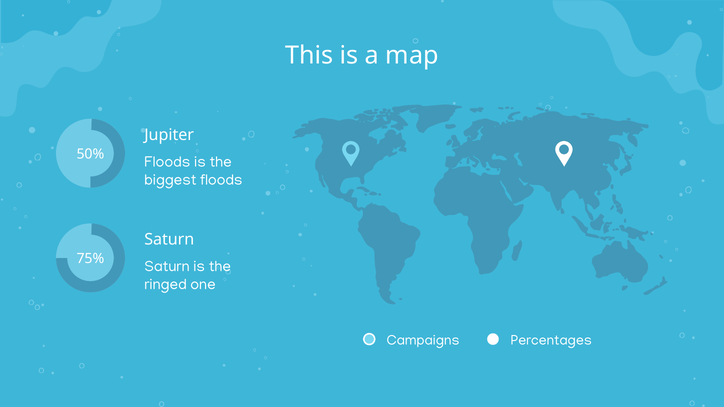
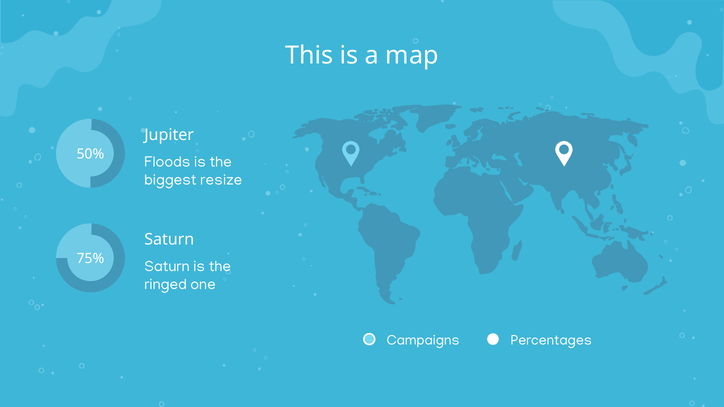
biggest floods: floods -> resize
